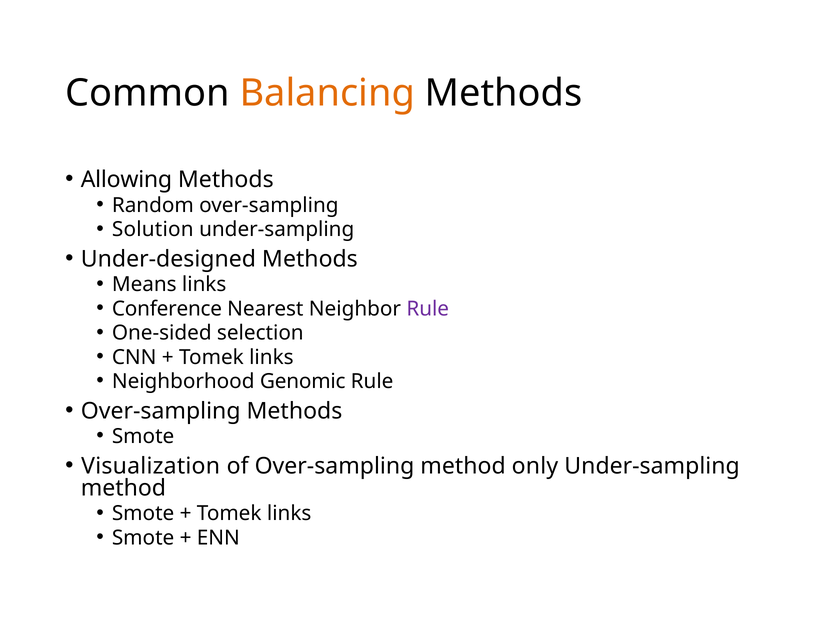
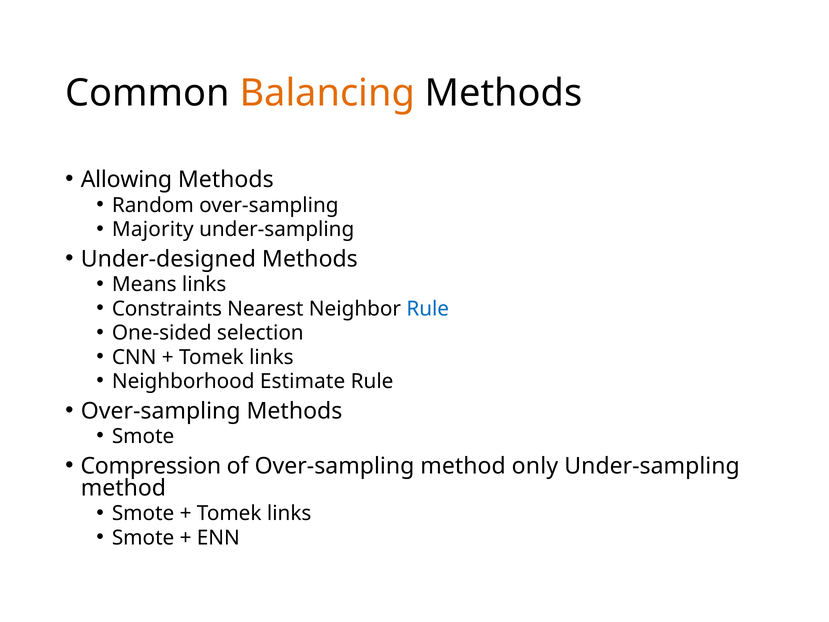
Solution: Solution -> Majority
Conference: Conference -> Constraints
Rule at (428, 309) colour: purple -> blue
Genomic: Genomic -> Estimate
Visualization: Visualization -> Compression
